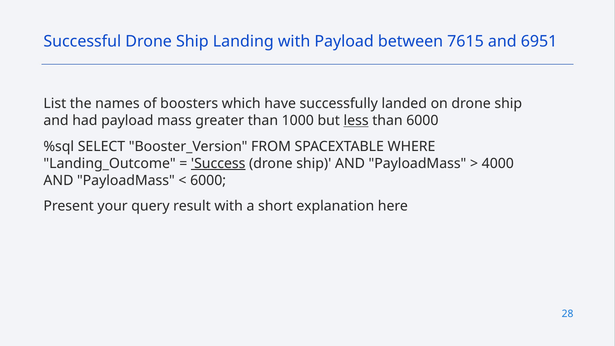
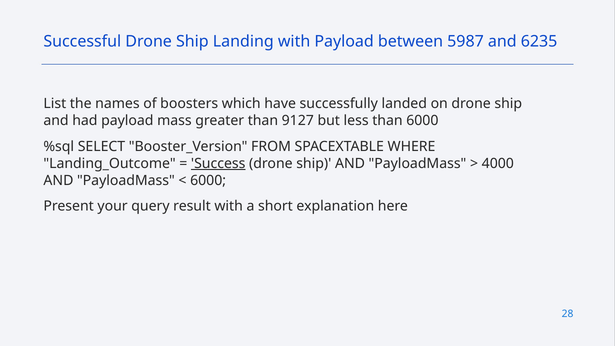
7615: 7615 -> 5987
6951: 6951 -> 6235
1000: 1000 -> 9127
less underline: present -> none
